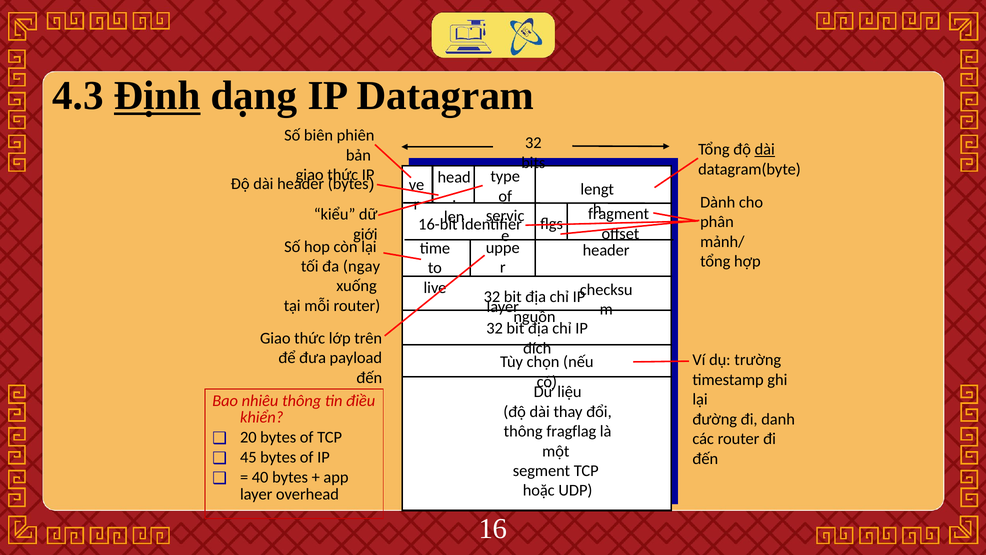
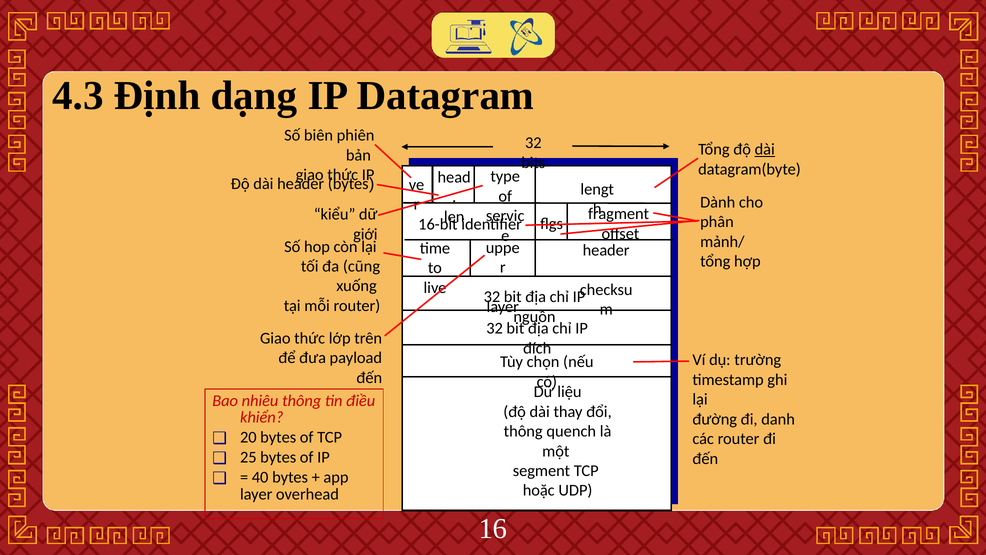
Định underline: present -> none
ngay: ngay -> cũng
fragflag: fragflag -> quench
45: 45 -> 25
